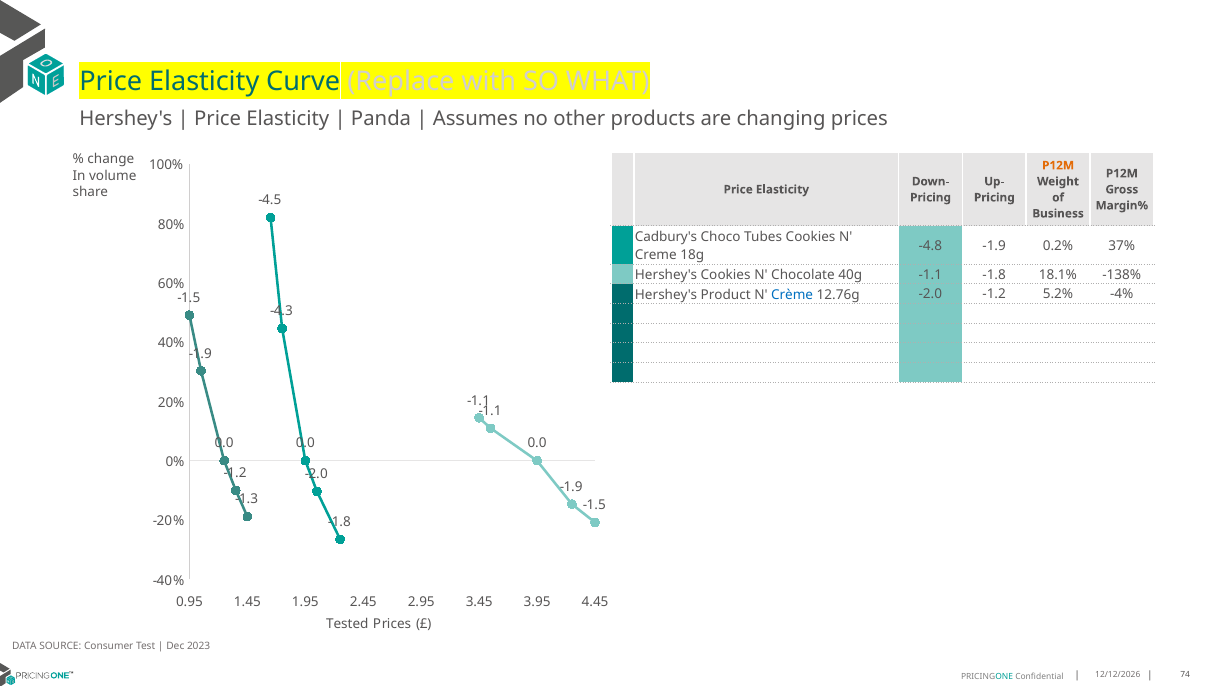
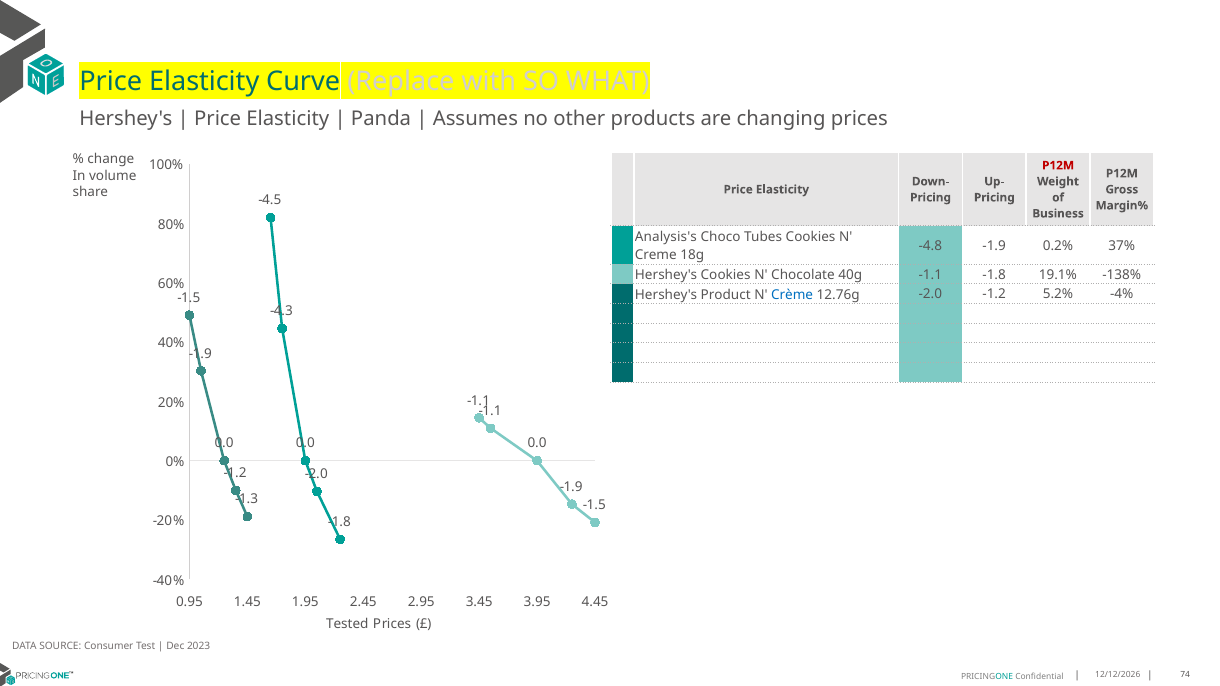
P12M at (1058, 166) colour: orange -> red
Cadbury's: Cadbury's -> Analysis's
18.1%: 18.1% -> 19.1%
